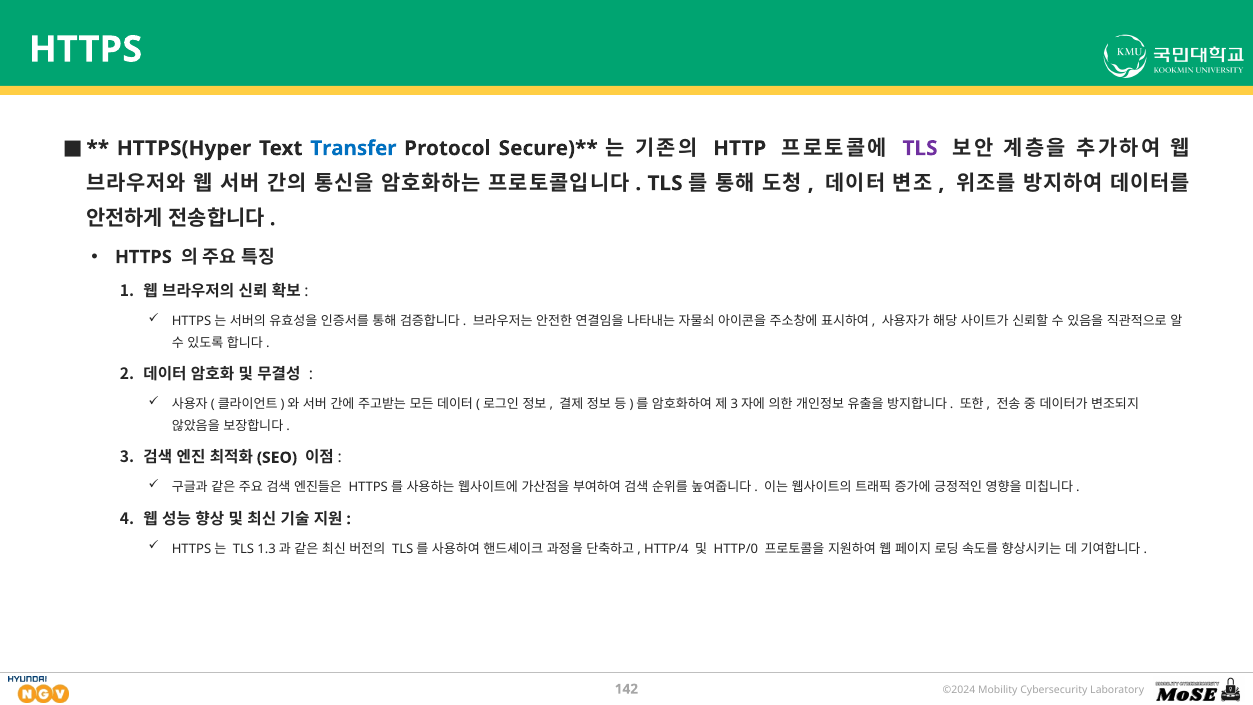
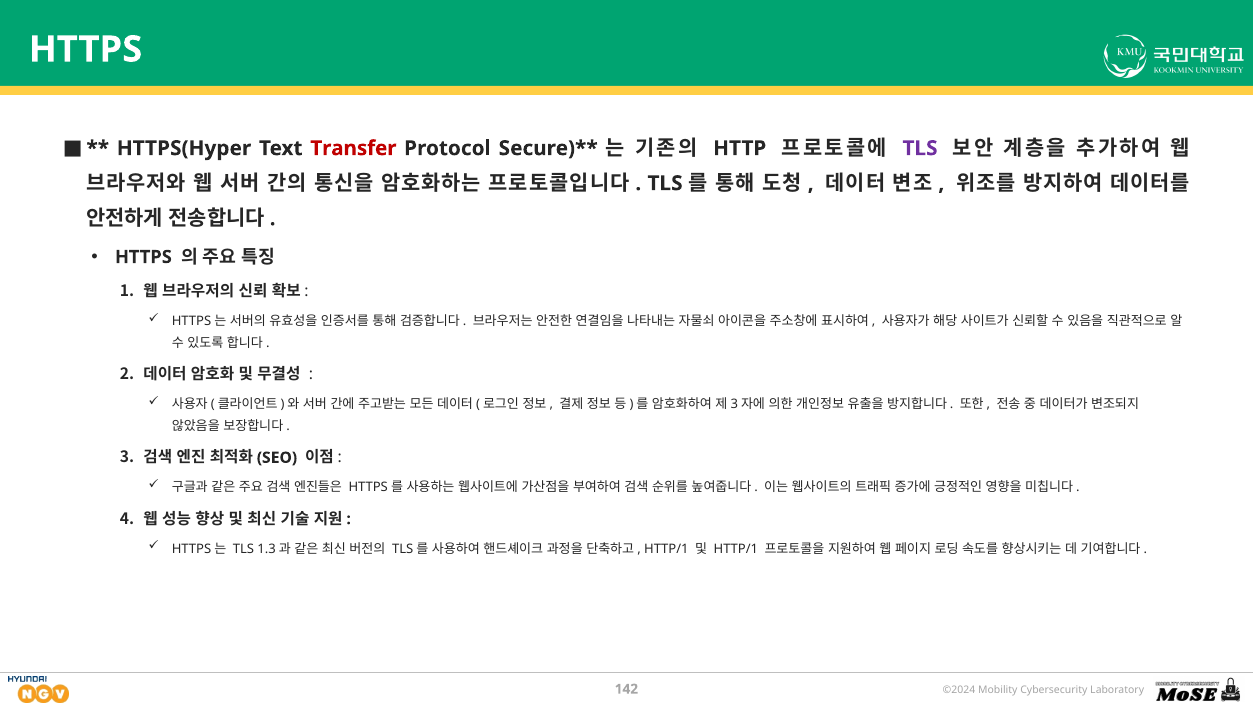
Transfer colour: blue -> red
HTTP/4 at (666, 549): HTTP/4 -> HTTP/1
HTTP/0 at (736, 549): HTTP/0 -> HTTP/1
